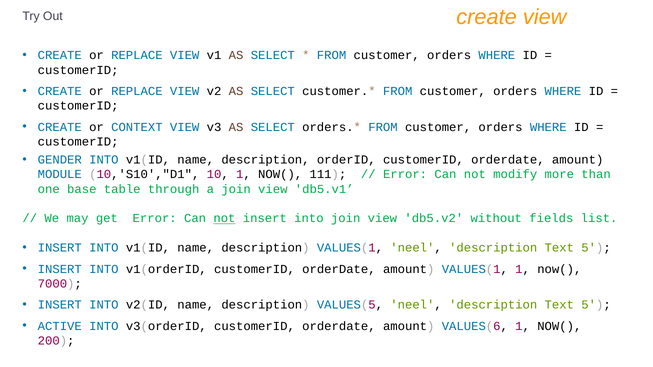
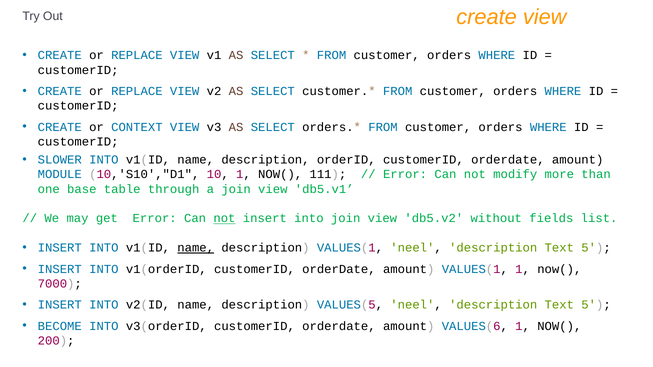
GENDER: GENDER -> SLOWER
name at (196, 248) underline: none -> present
ACTIVE: ACTIVE -> BECOME
